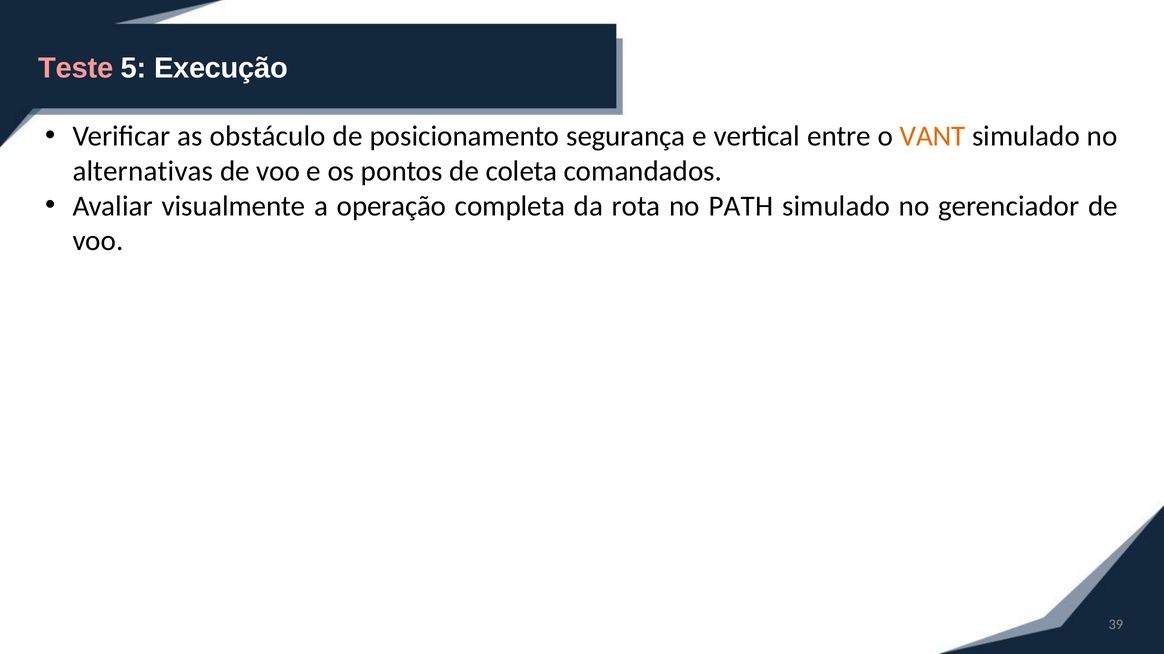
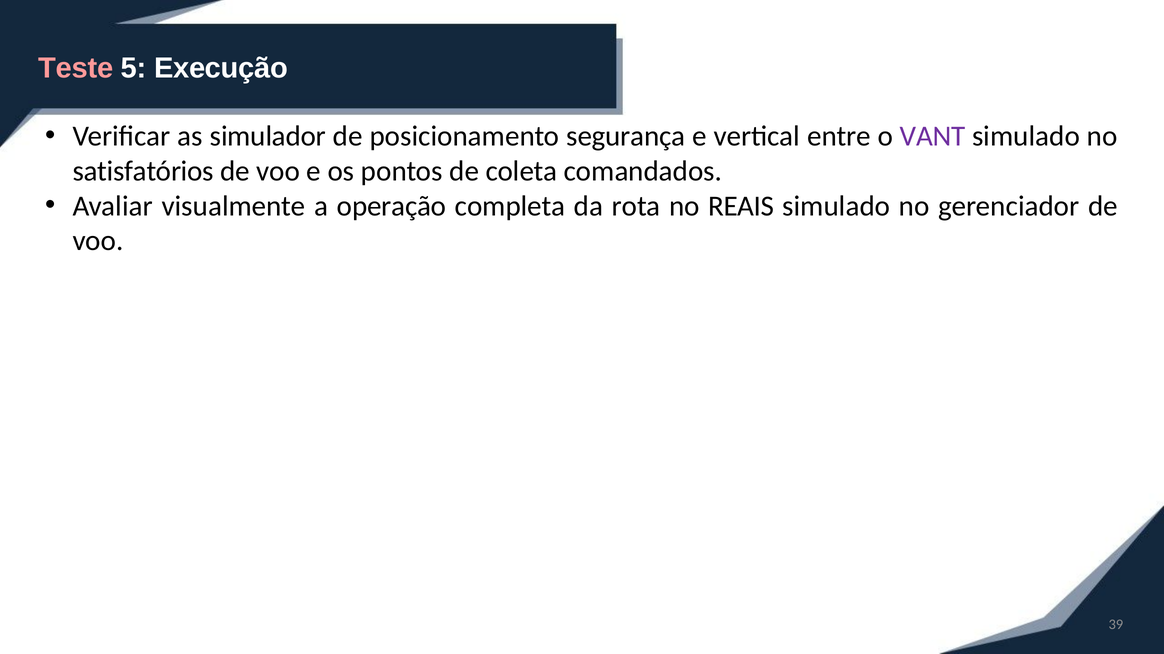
obstáculo: obstáculo -> simulador
VANT colour: orange -> purple
alternativas: alternativas -> satisfatórios
PATH: PATH -> REAIS
